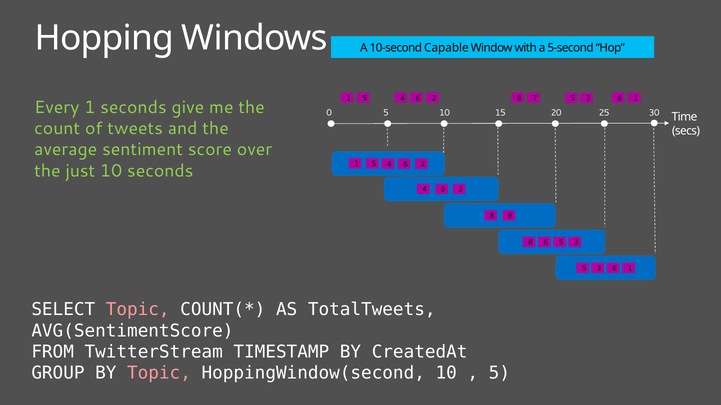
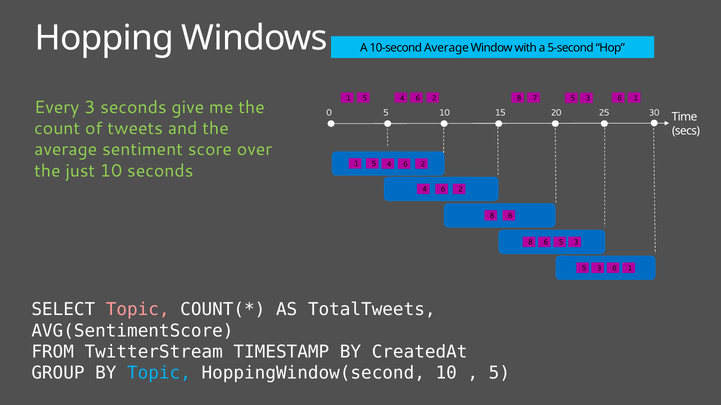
10-second Capable: Capable -> Average
Every 1: 1 -> 3
Topic at (159, 374) colour: pink -> light blue
